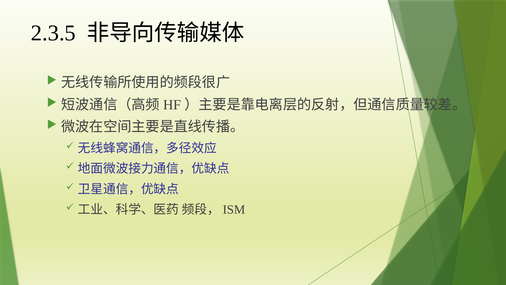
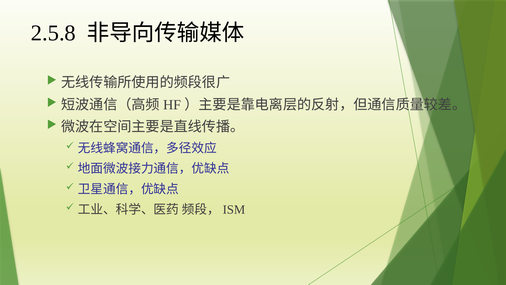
2.3.5: 2.3.5 -> 2.5.8
